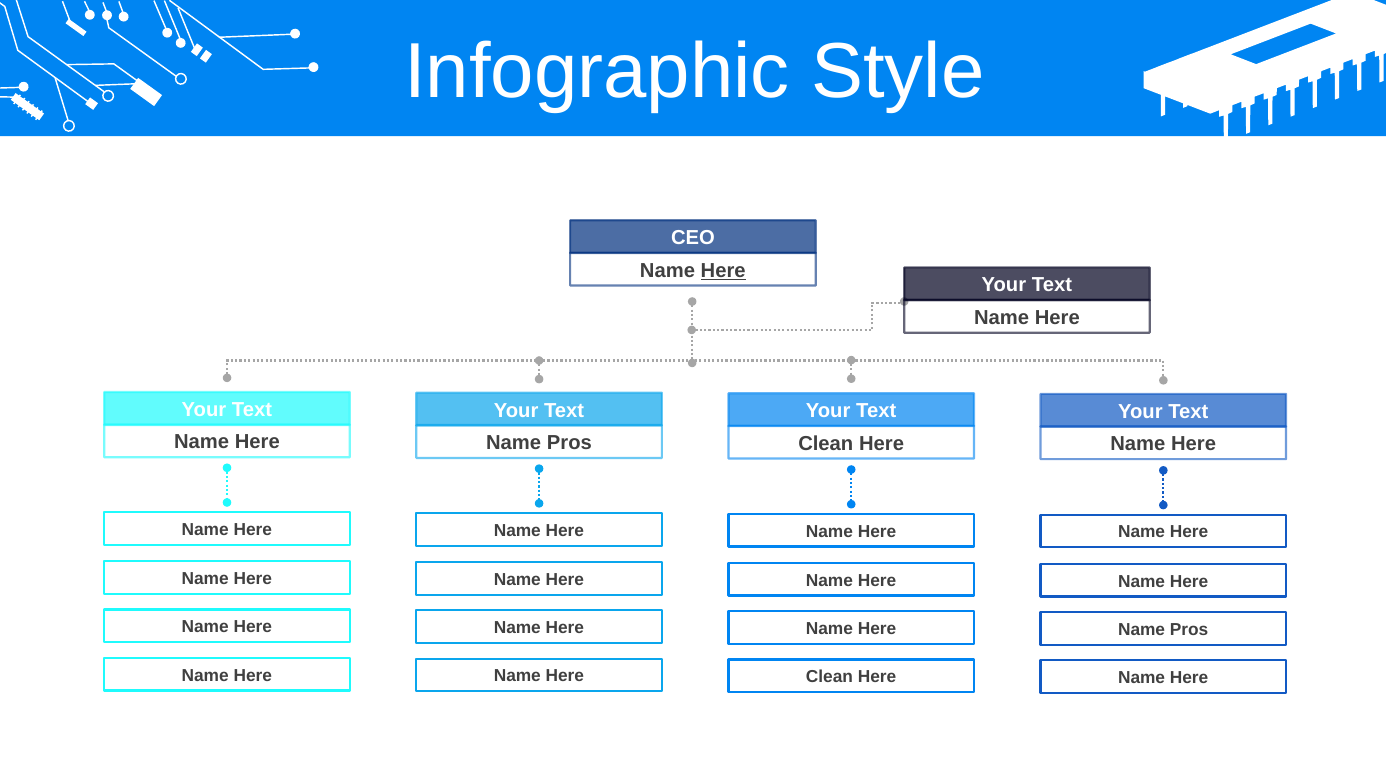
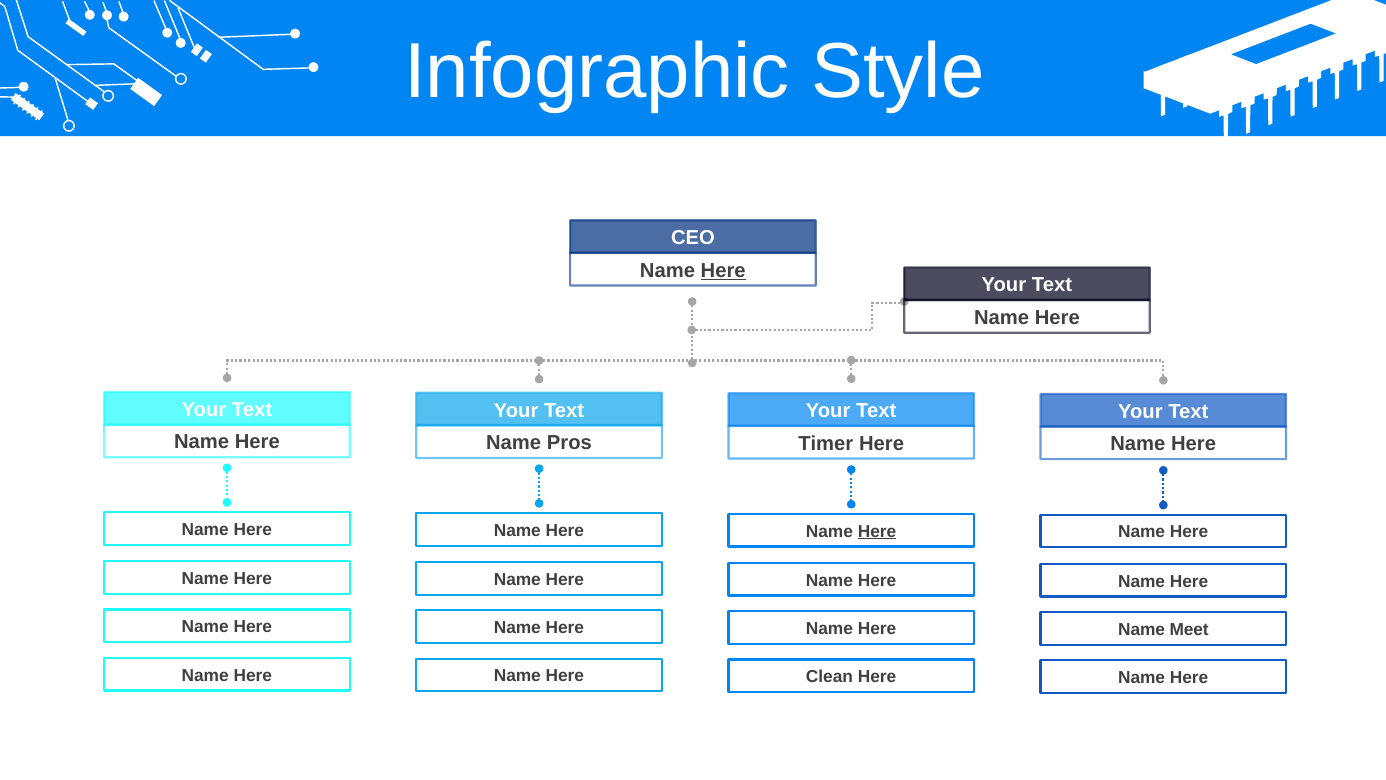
Clean at (826, 443): Clean -> Timer
Here at (877, 531) underline: none -> present
Pros at (1189, 629): Pros -> Meet
